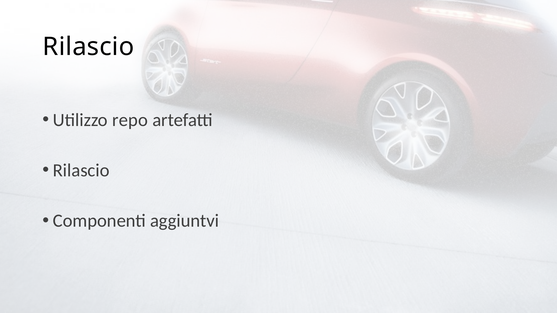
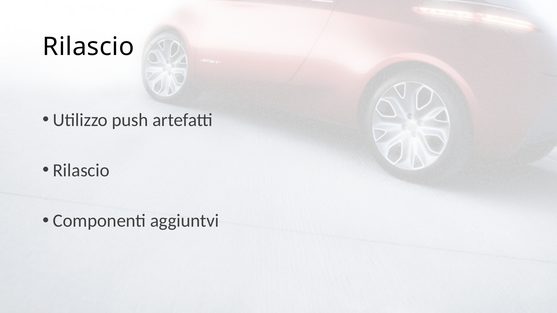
repo: repo -> push
